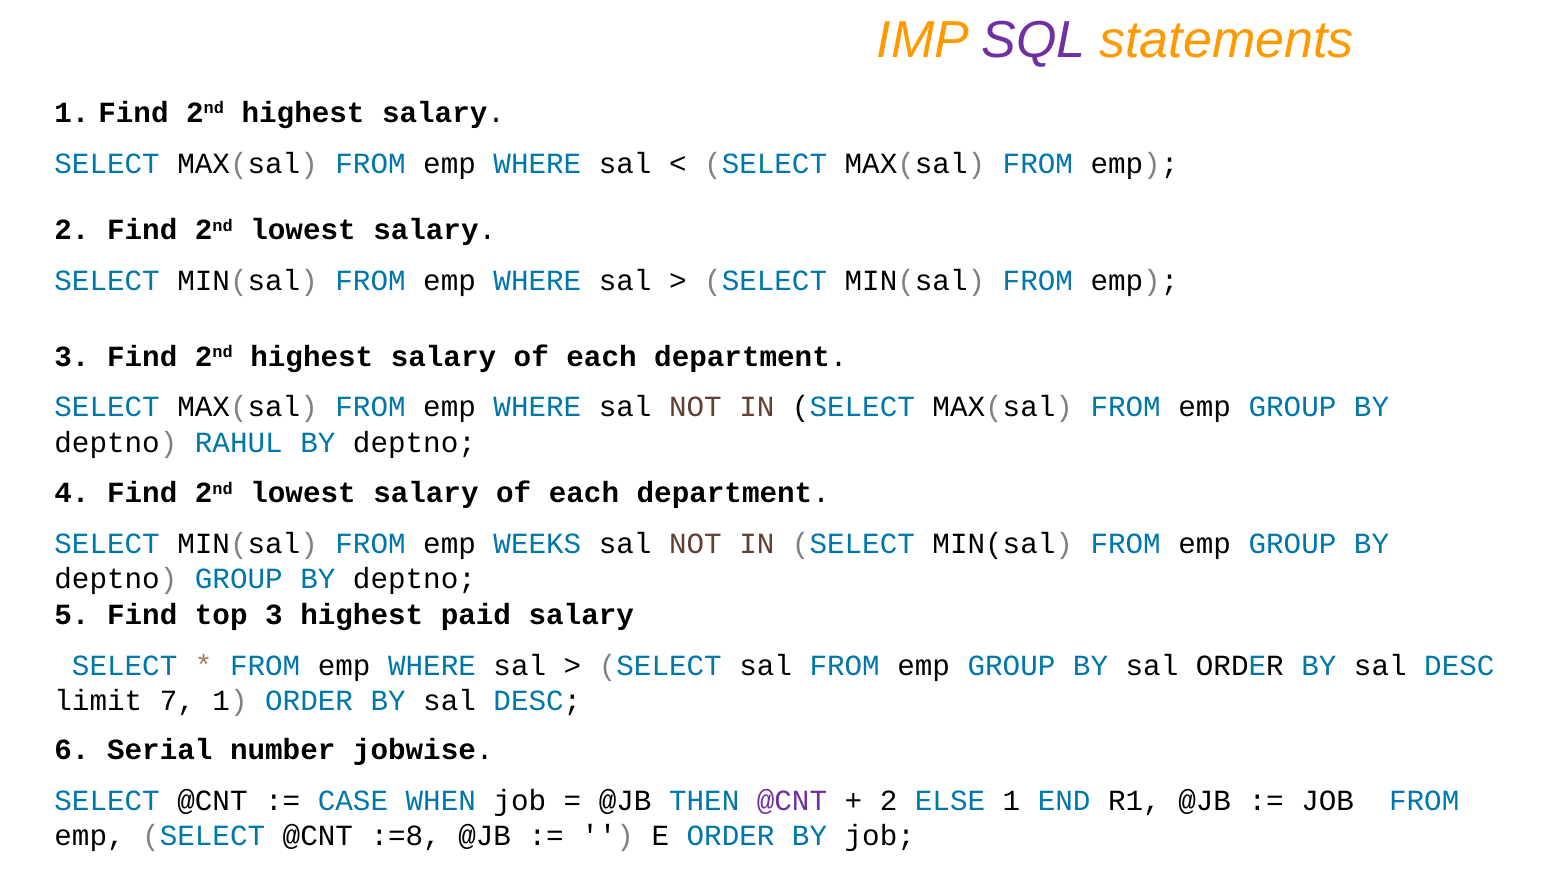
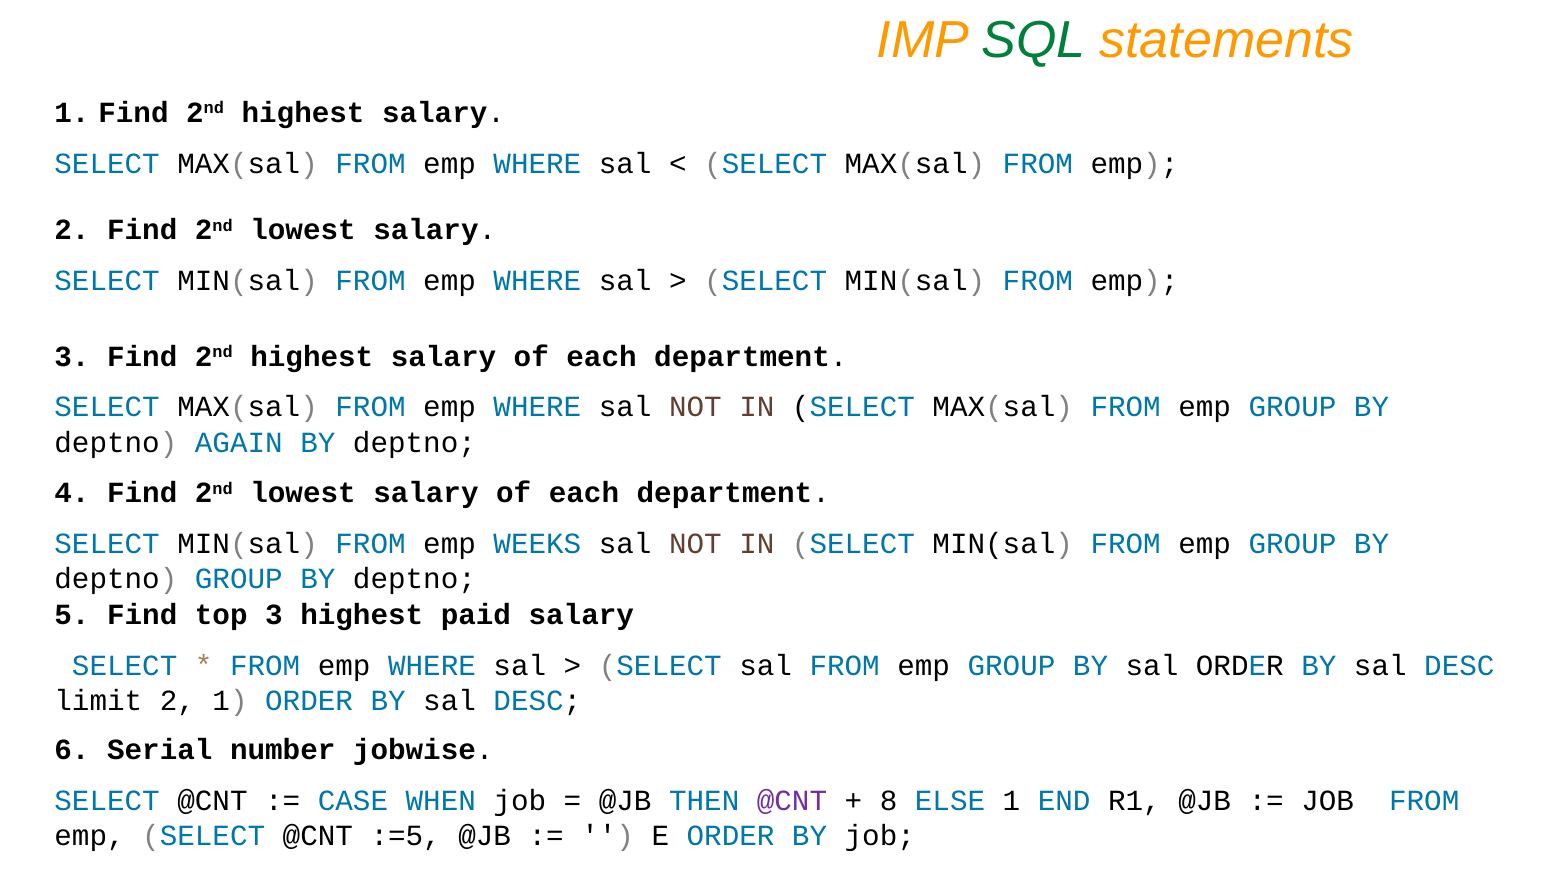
SQL colour: purple -> green
RAHUL: RAHUL -> AGAIN
limit 7: 7 -> 2
2 at (889, 801): 2 -> 8
:=8: :=8 -> :=5
